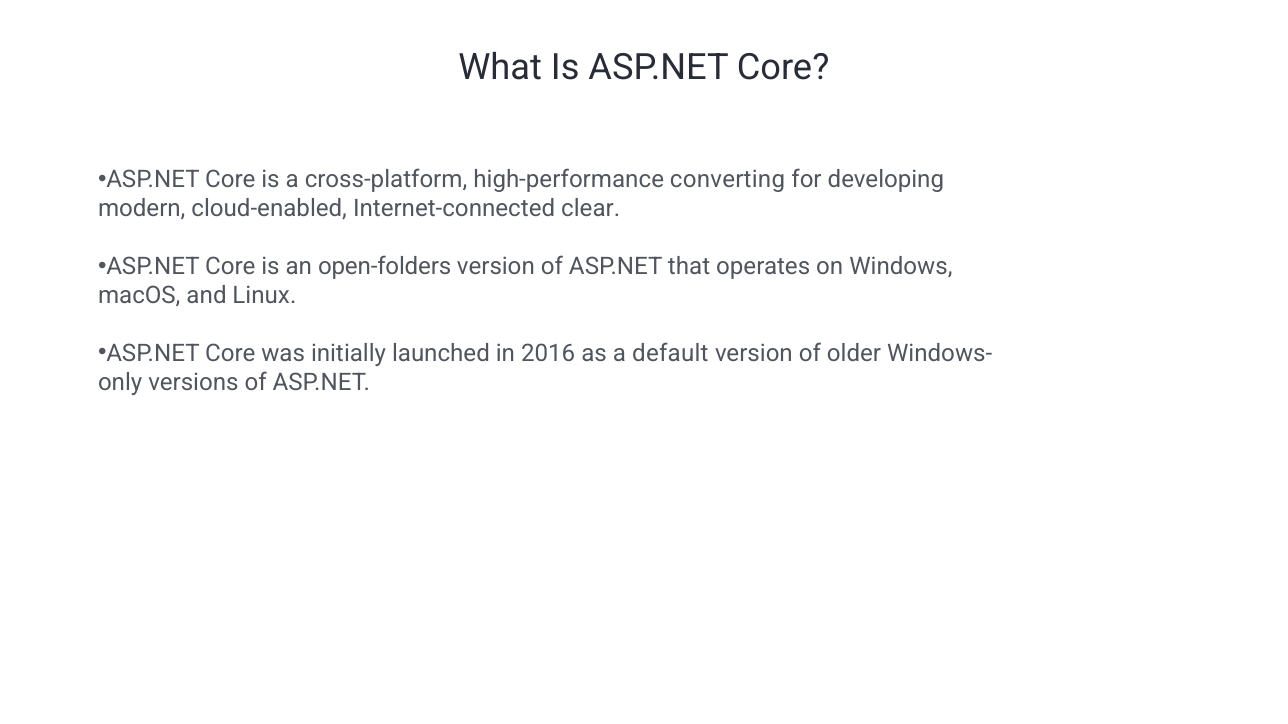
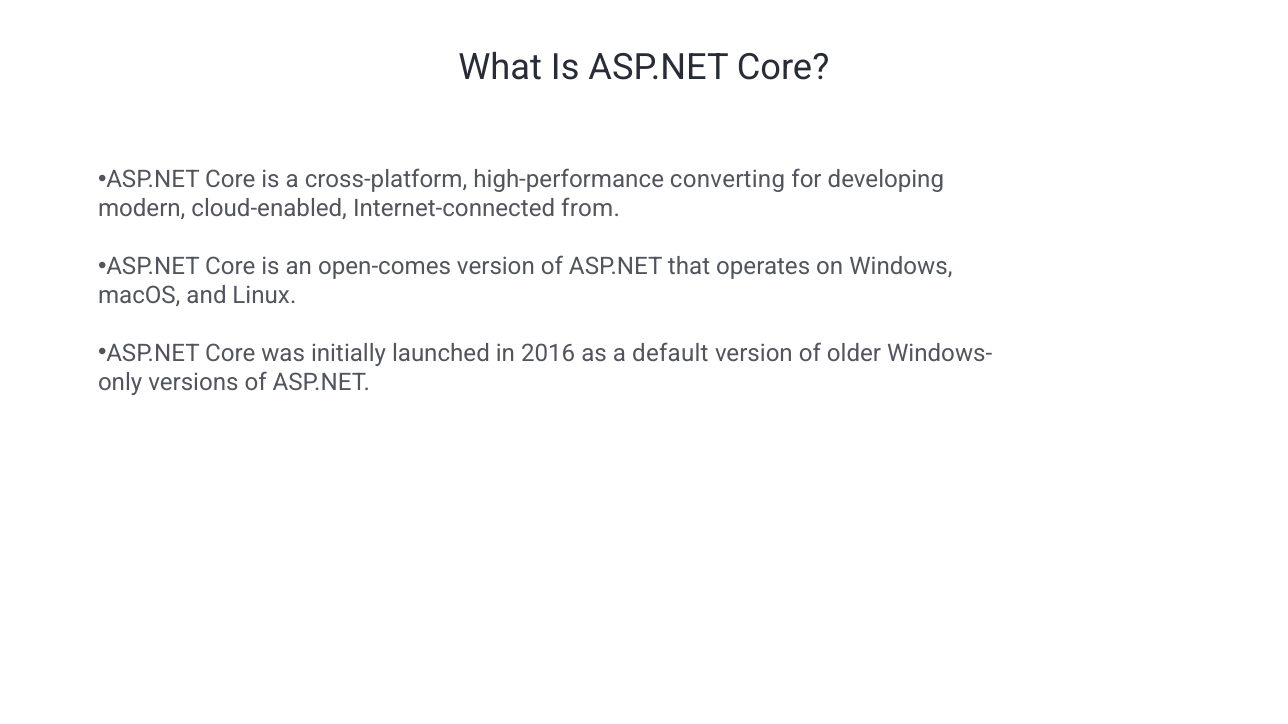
clear: clear -> from
open-folders: open-folders -> open-comes
